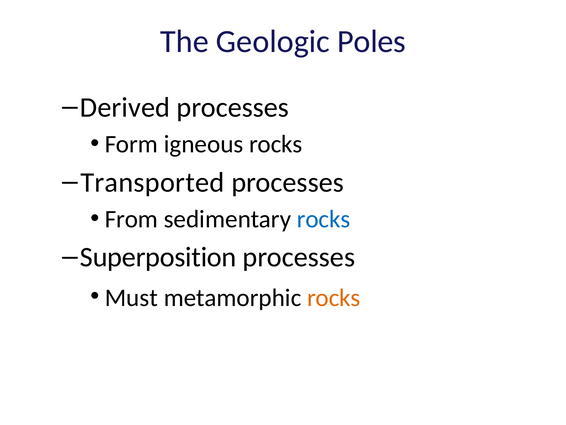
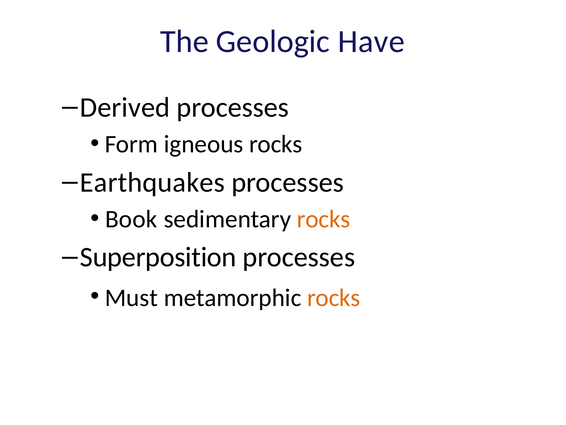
Poles: Poles -> Have
Transported: Transported -> Earthquakes
From: From -> Book
rocks at (324, 219) colour: blue -> orange
